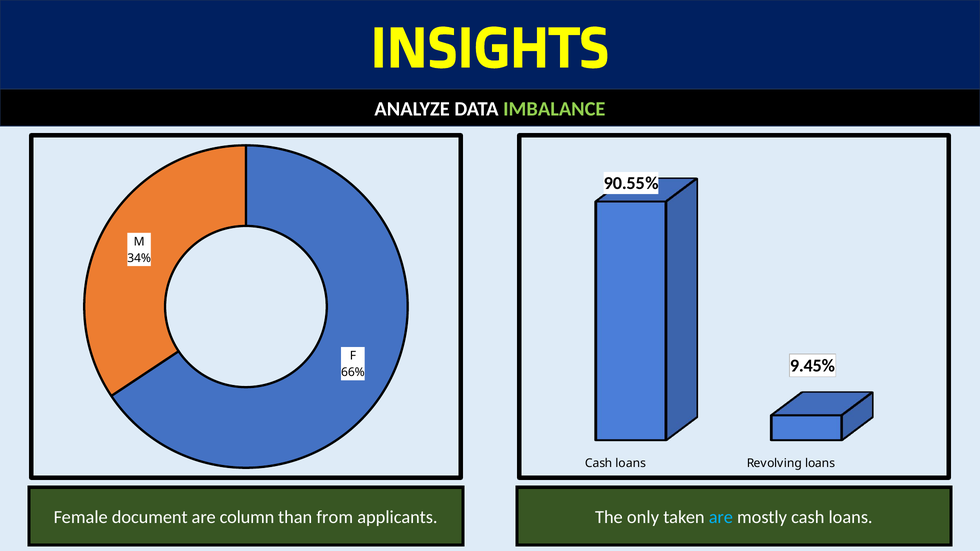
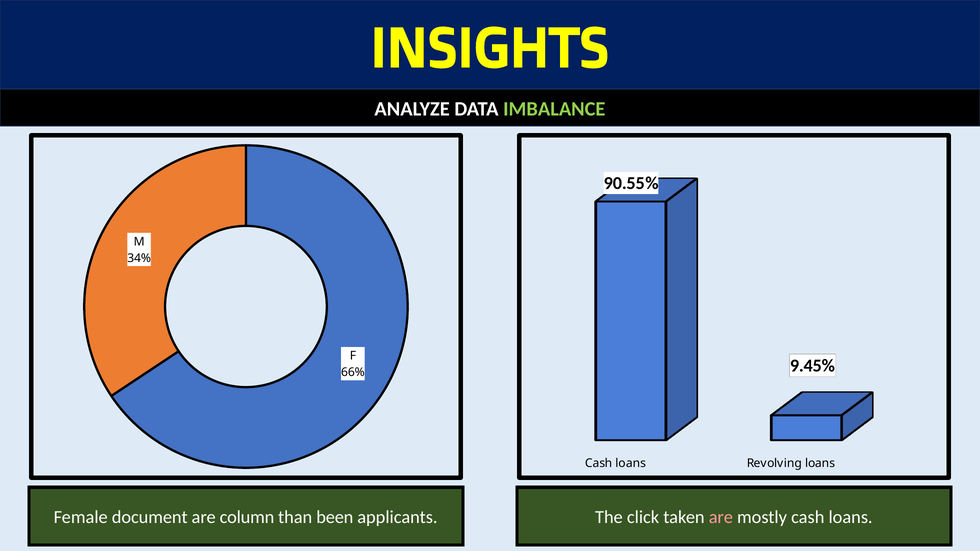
from: from -> been
only: only -> click
are at (721, 518) colour: light blue -> pink
